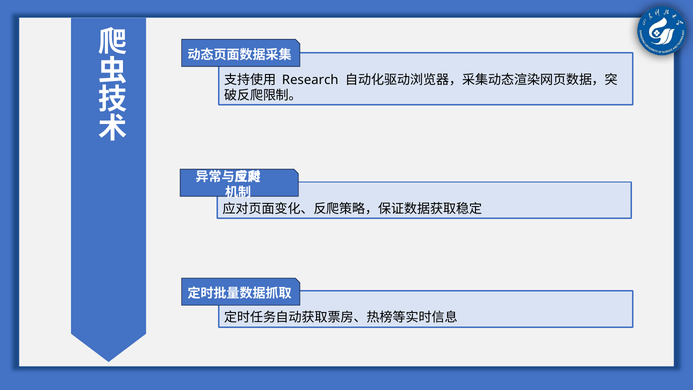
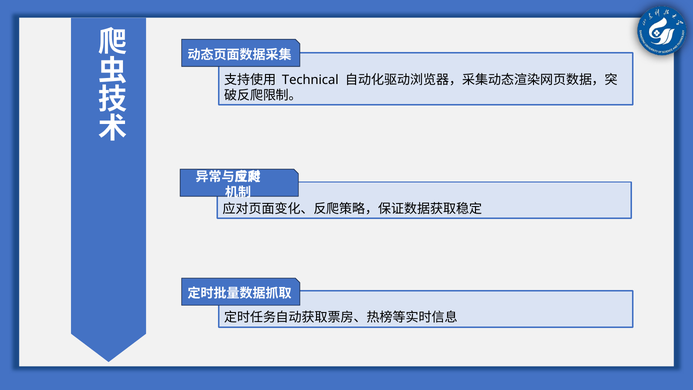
Research: Research -> Technical
